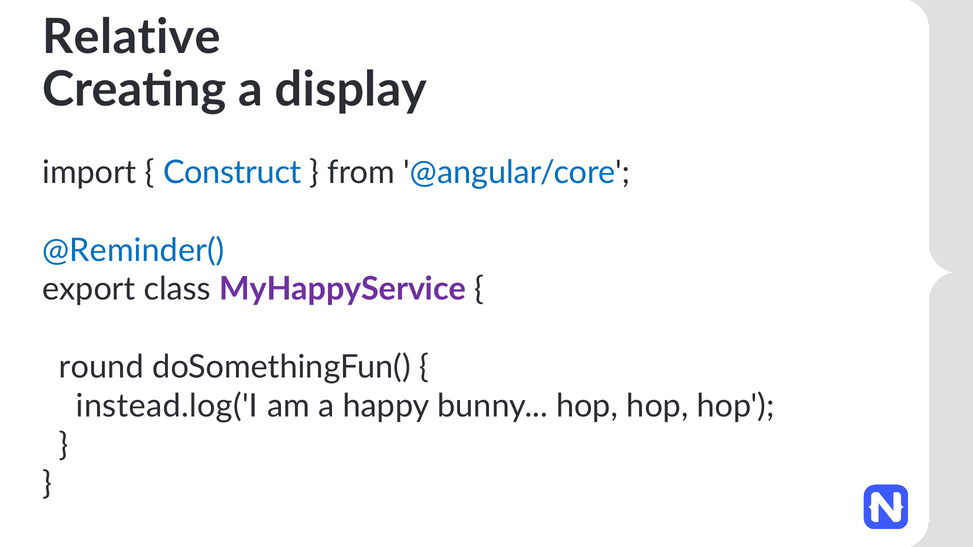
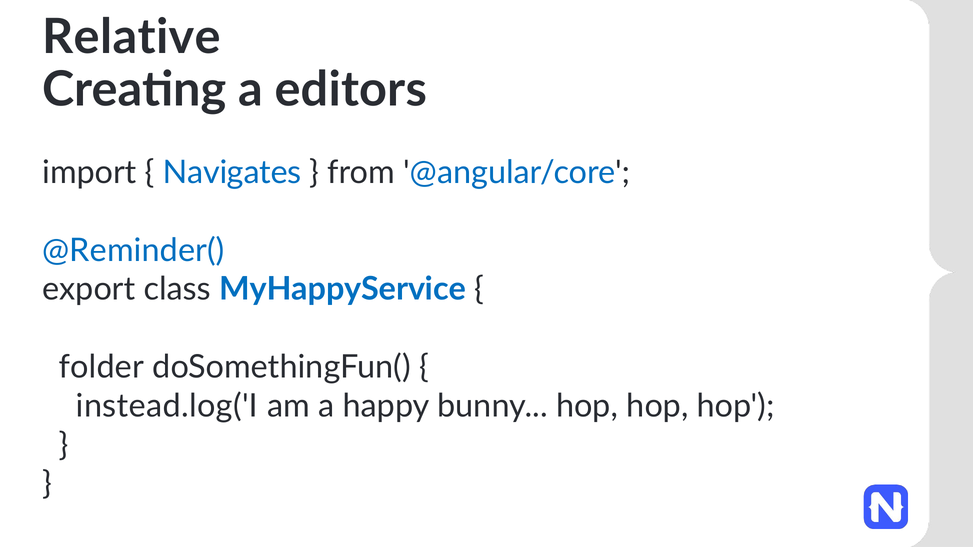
display: display -> editors
Construct: Construct -> Navigates
MyHappyService colour: purple -> blue
round: round -> folder
